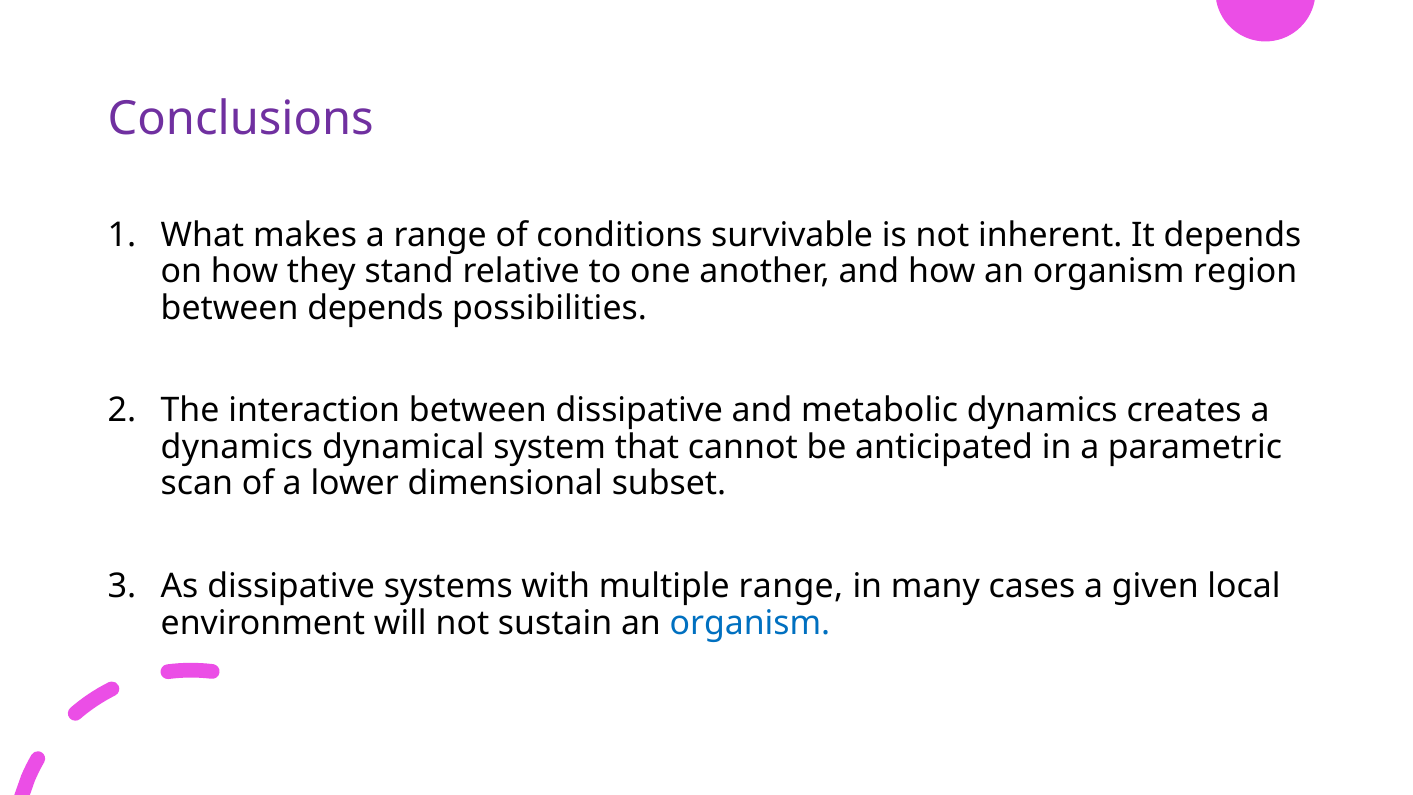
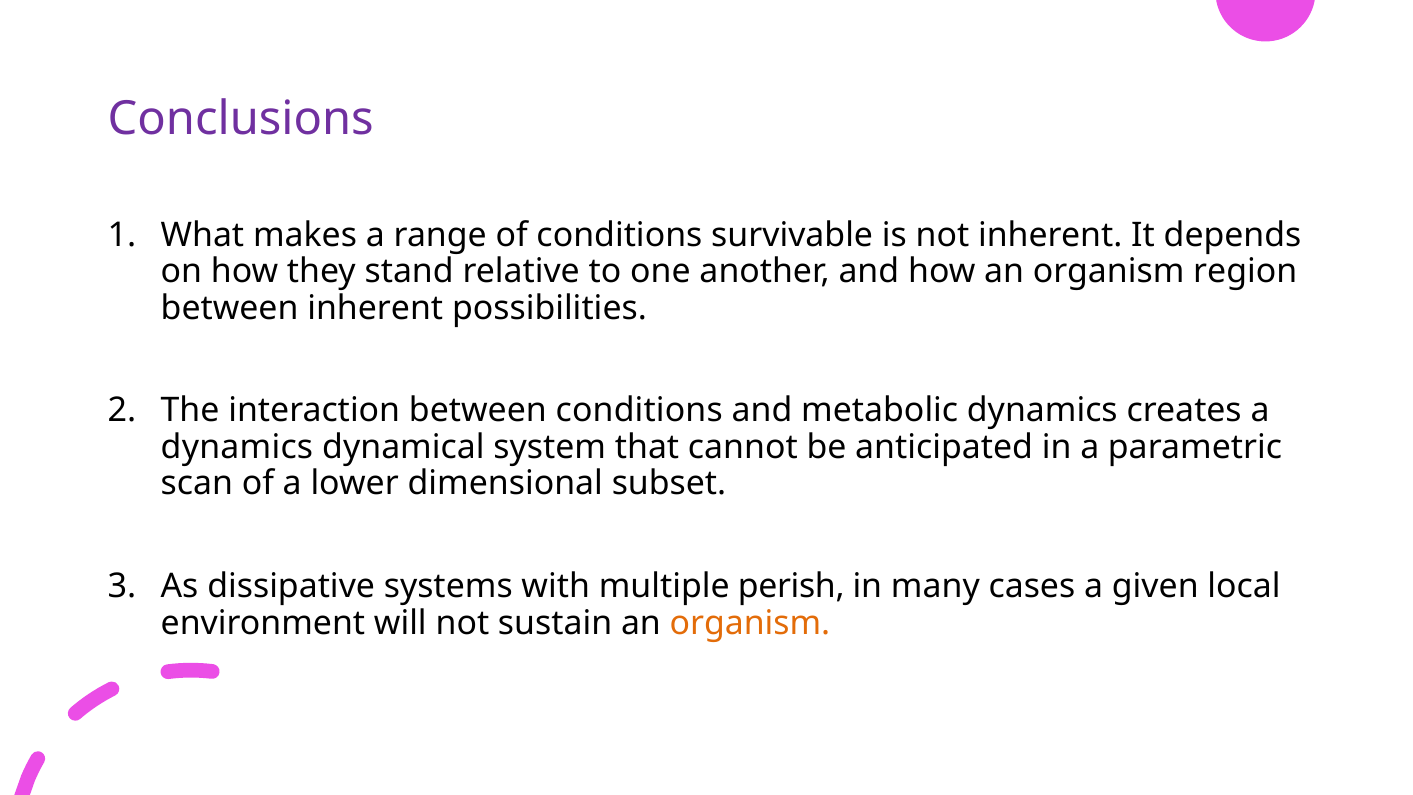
between depends: depends -> inherent
between dissipative: dissipative -> conditions
multiple range: range -> perish
organism at (750, 623) colour: blue -> orange
